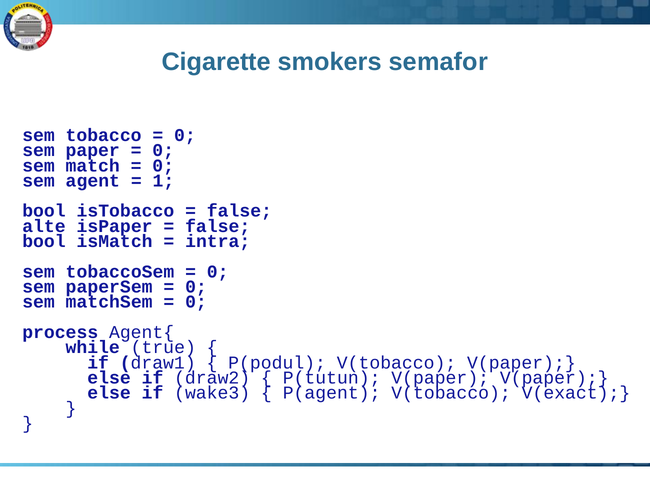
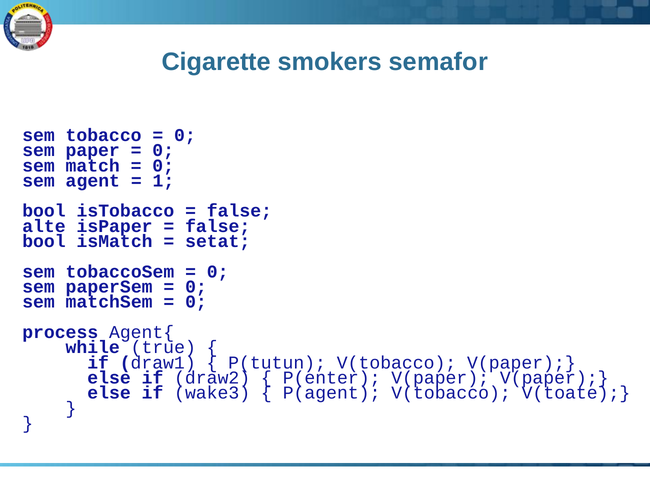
intra: intra -> setat
P(podul: P(podul -> P(tutun
P(tutun: P(tutun -> P(enter
V(exact: V(exact -> V(toate
